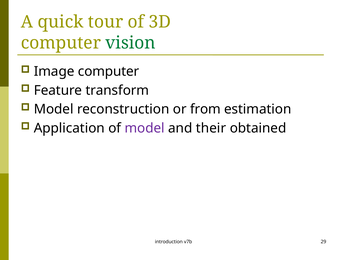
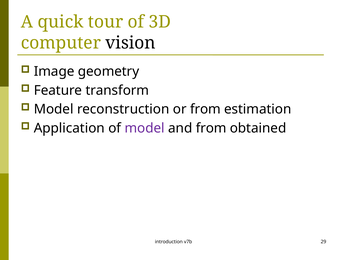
vision colour: green -> black
Image computer: computer -> geometry
and their: their -> from
